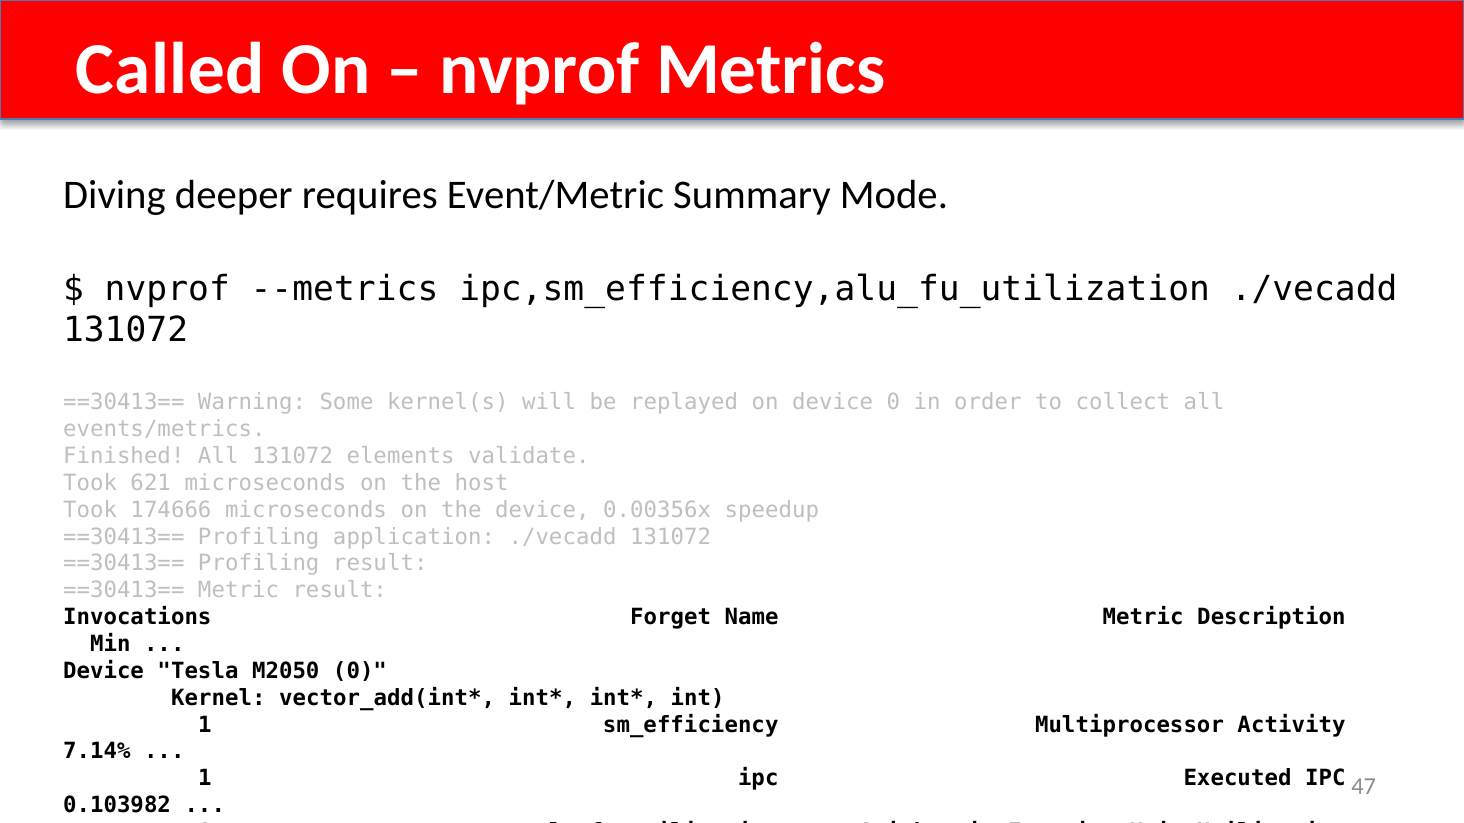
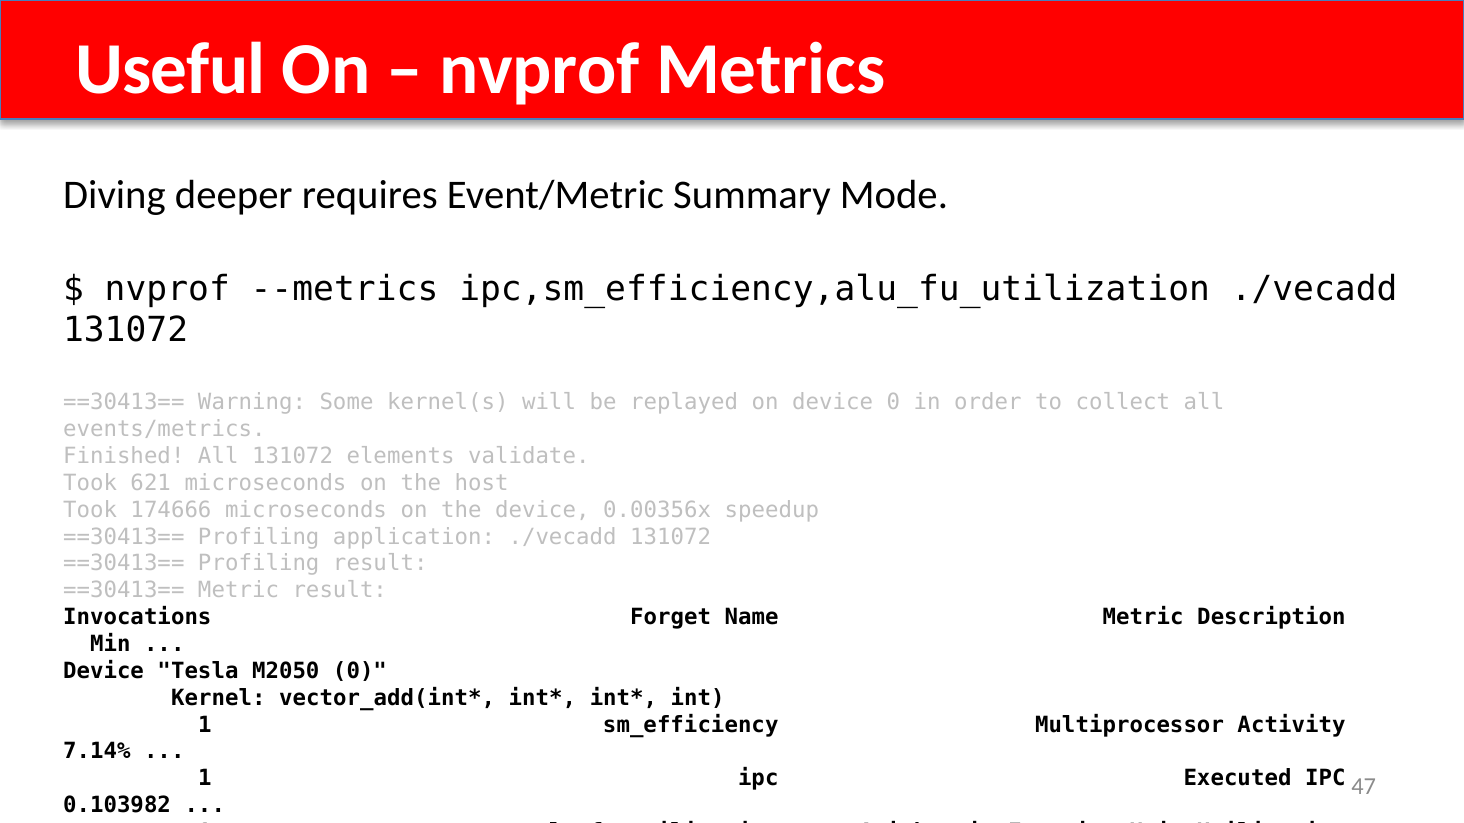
Called: Called -> Useful
